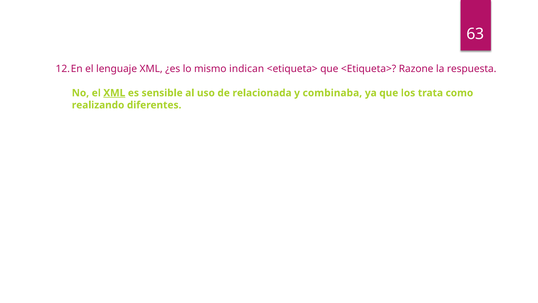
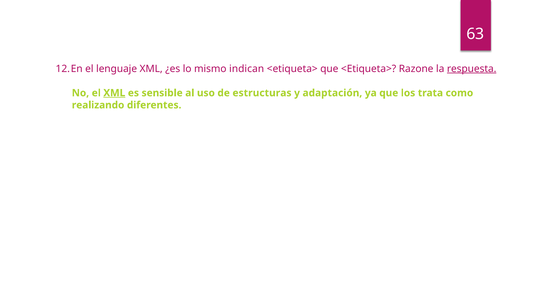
respuesta underline: none -> present
relacionada: relacionada -> estructuras
combinaba: combinaba -> adaptación
